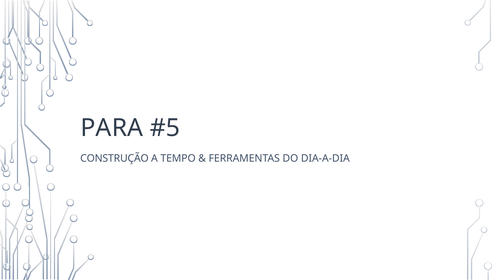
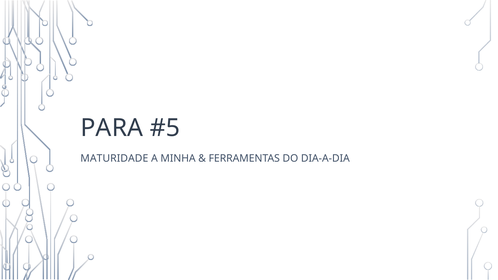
CONSTRUÇÃO: CONSTRUÇÃO -> MATURIDADE
TEMPO: TEMPO -> MINHA
